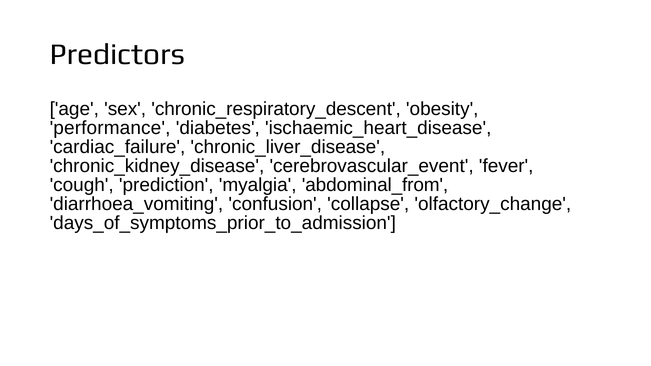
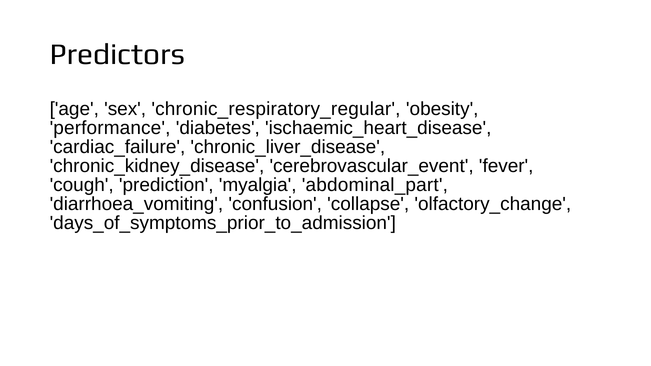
chronic_respiratory_descent: chronic_respiratory_descent -> chronic_respiratory_regular
abdominal_from: abdominal_from -> abdominal_part
